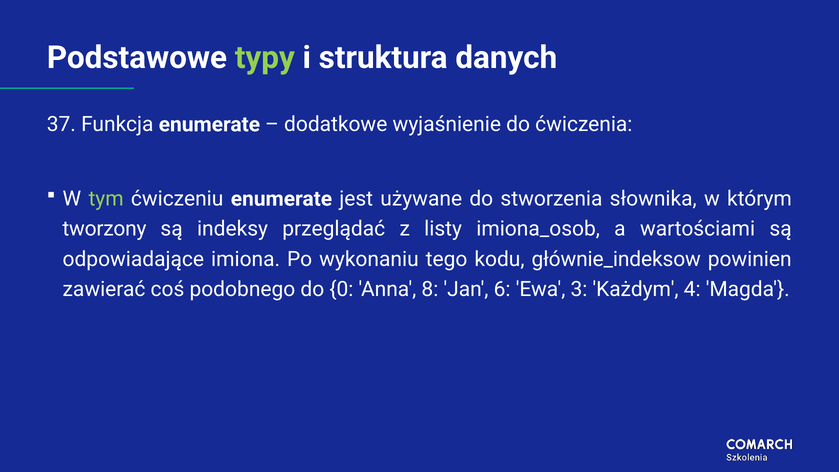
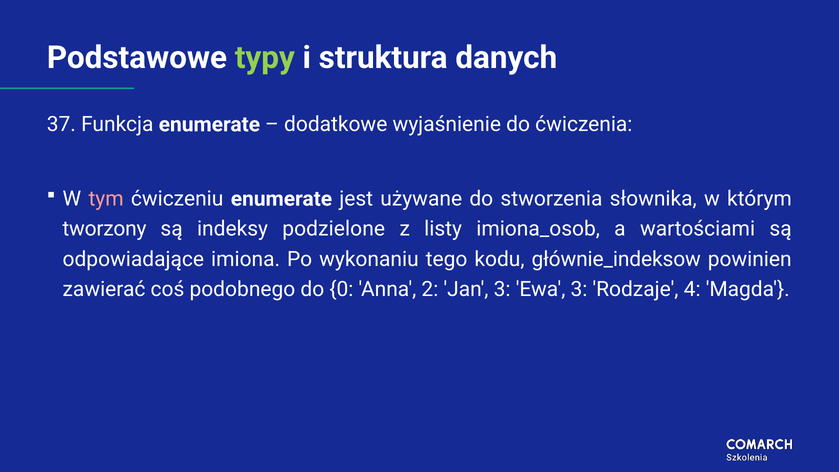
tym colour: light green -> pink
przeglądać: przeglądać -> podzielone
8: 8 -> 2
Jan 6: 6 -> 3
Każdym: Każdym -> Rodzaje
